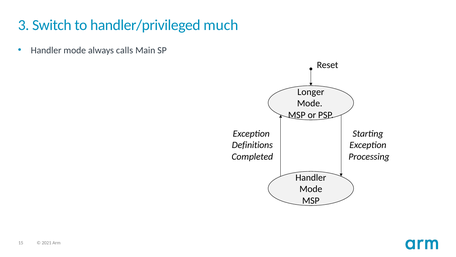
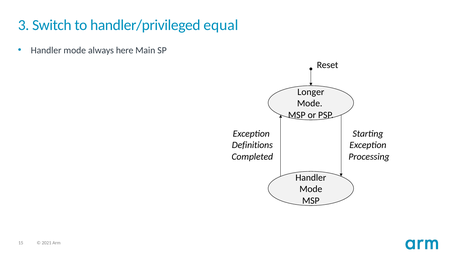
much: much -> equal
calls: calls -> here
